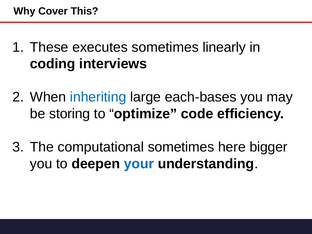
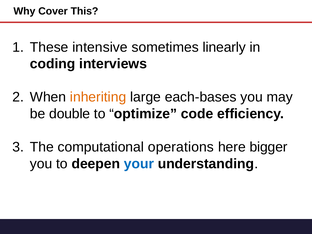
executes: executes -> intensive
inheriting colour: blue -> orange
storing: storing -> double
computational sometimes: sometimes -> operations
